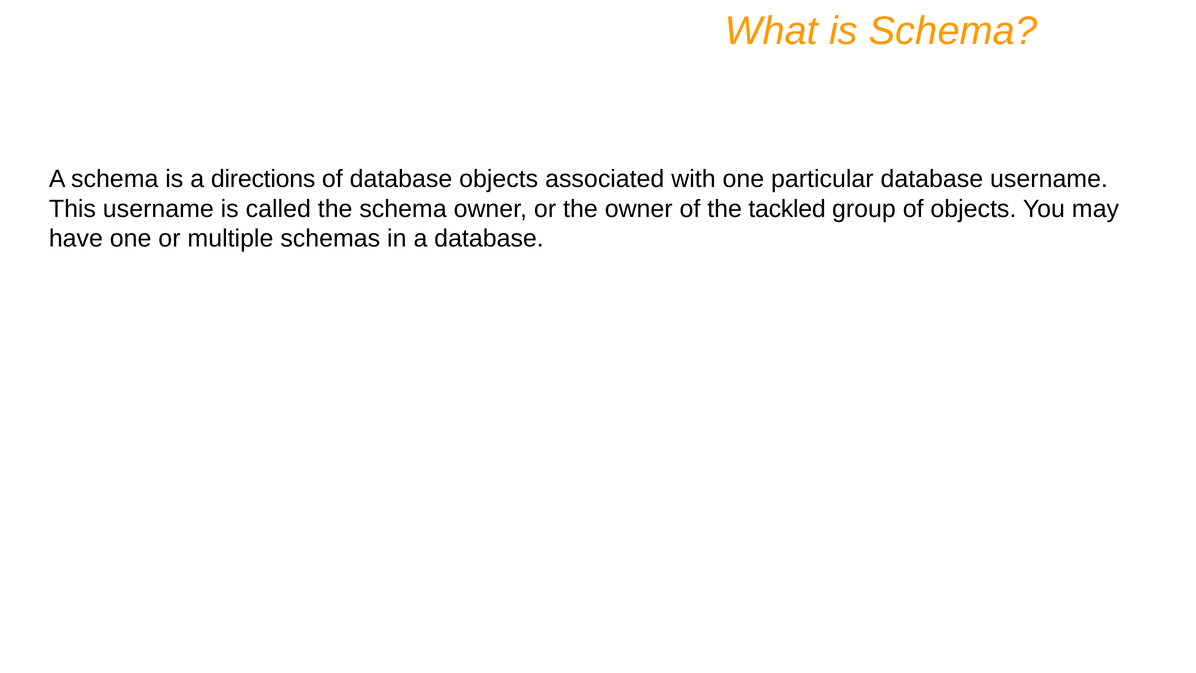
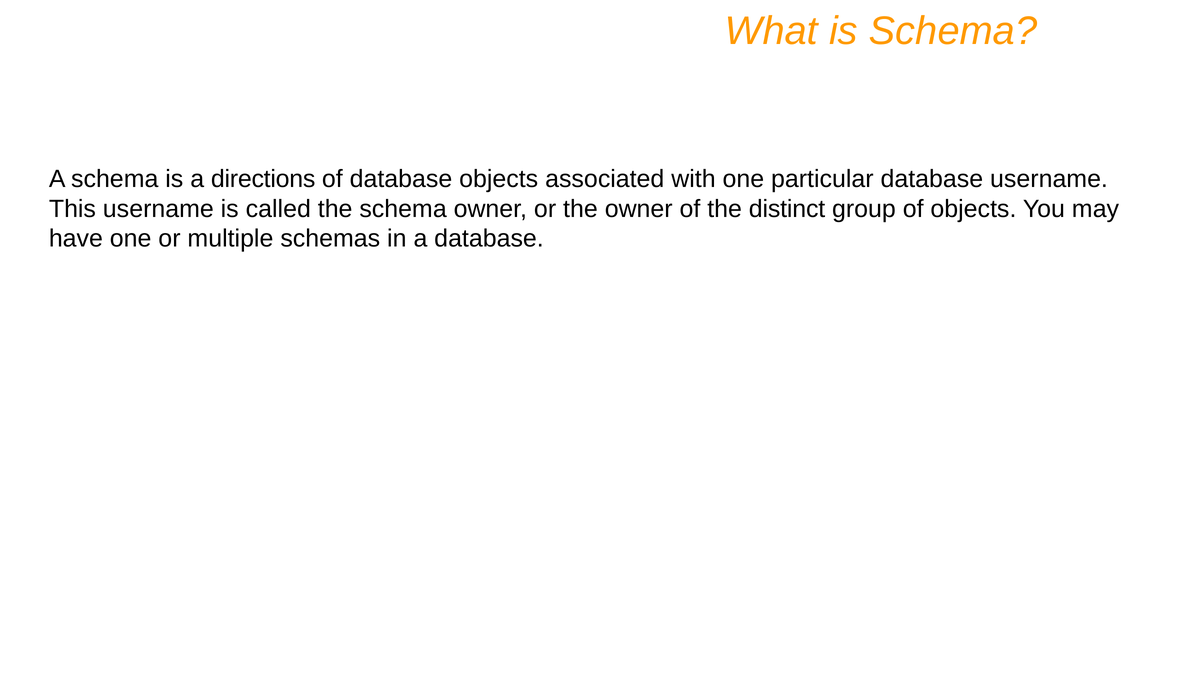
tackled: tackled -> distinct
